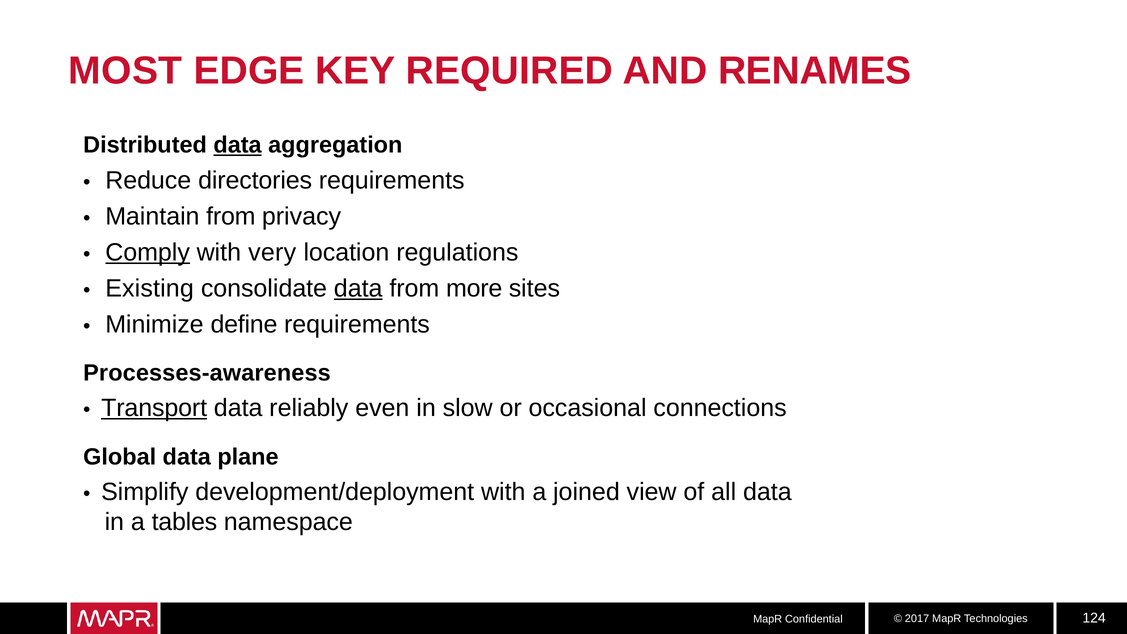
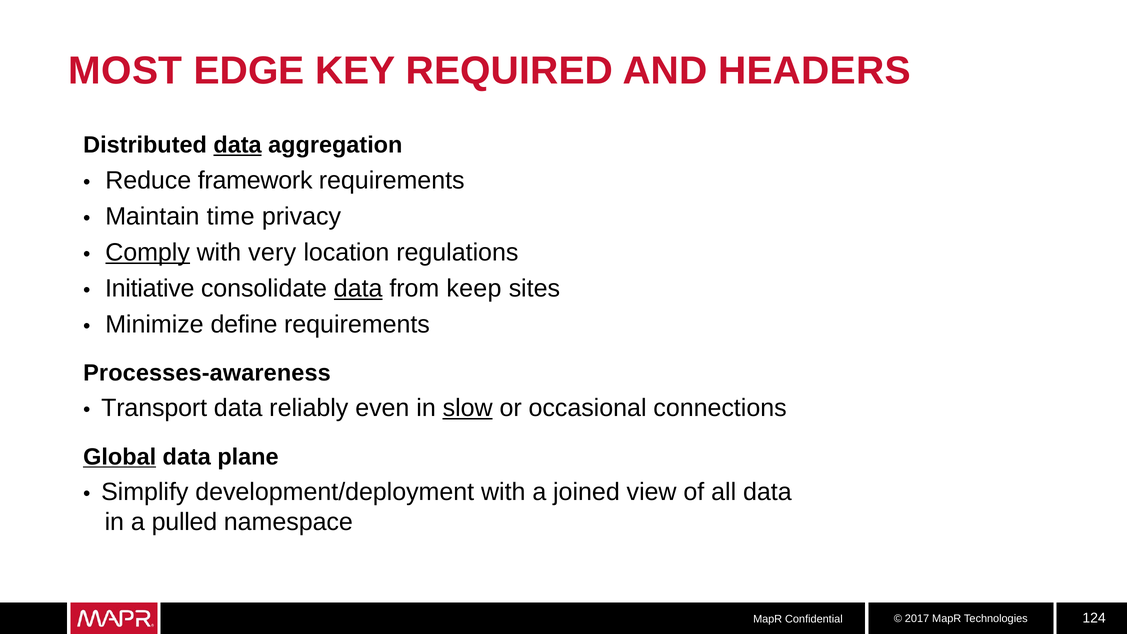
RENAMES: RENAMES -> HEADERS
directories: directories -> framework
Maintain from: from -> time
Existing: Existing -> Initiative
more: more -> keep
Transport underline: present -> none
slow underline: none -> present
Global underline: none -> present
tables: tables -> pulled
